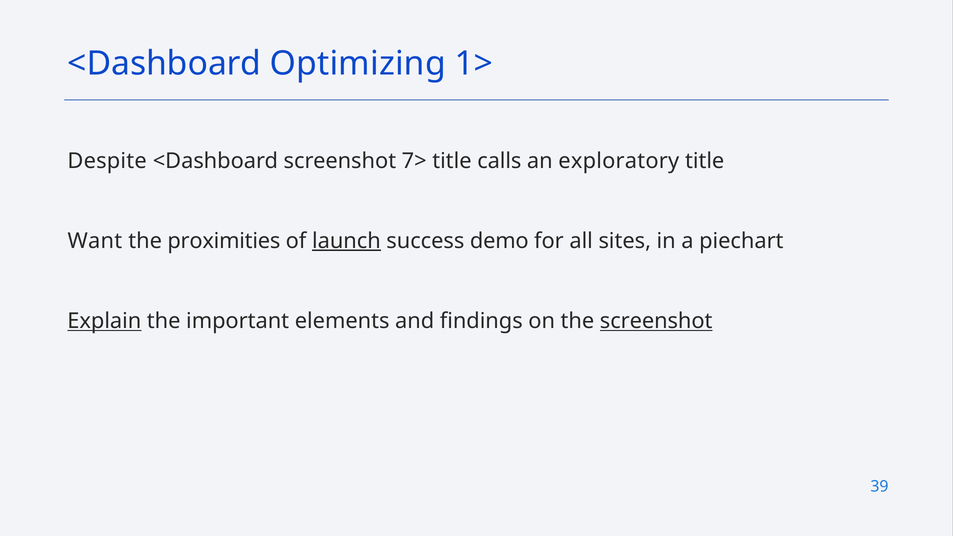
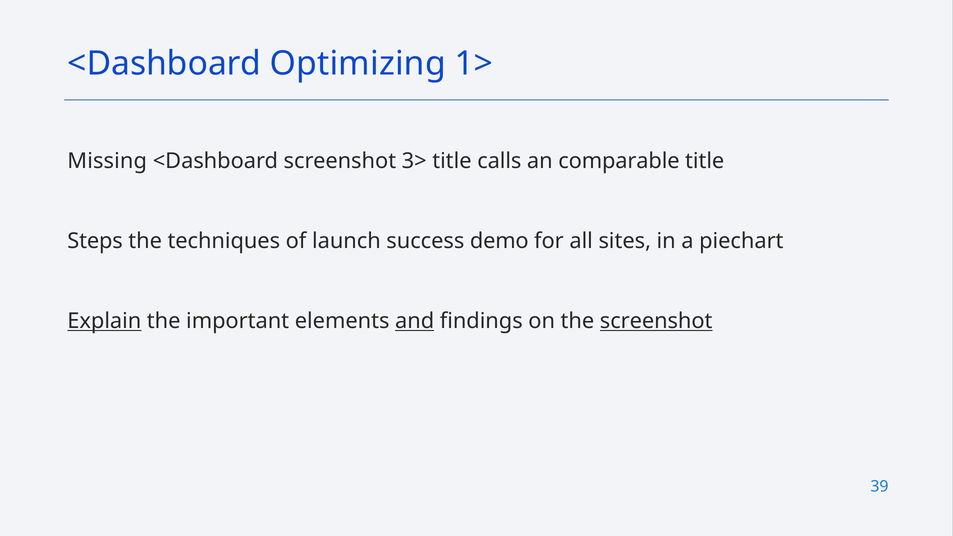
Despite: Despite -> Missing
7>: 7> -> 3>
exploratory: exploratory -> comparable
Want: Want -> Steps
proximities: proximities -> techniques
launch underline: present -> none
and underline: none -> present
